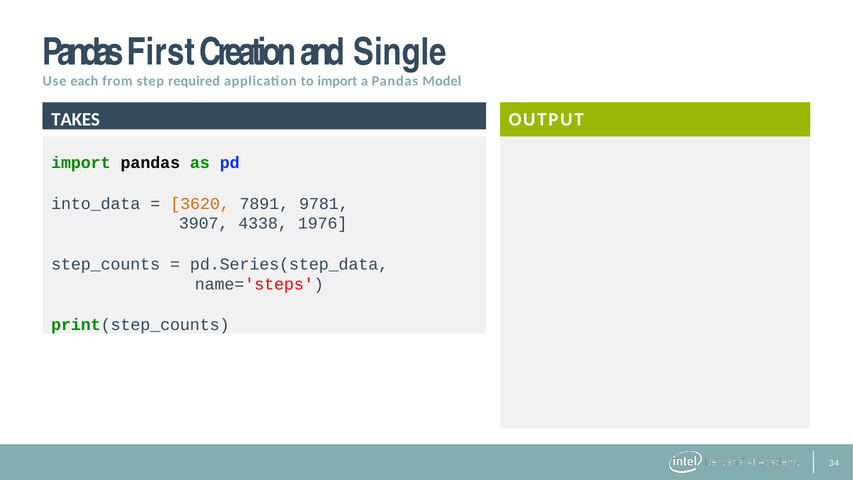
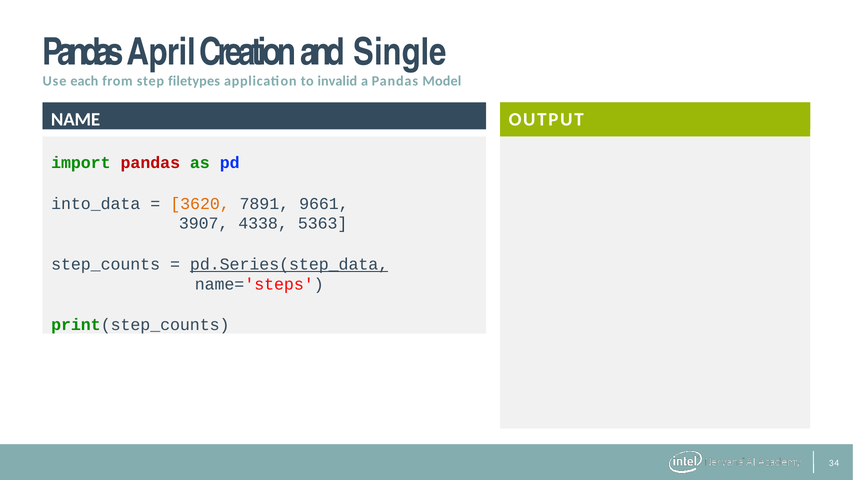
First: First -> April
required: required -> filetypes
to import: import -> invalid
TAKES: TAKES -> NAME
pandas at (150, 163) colour: black -> red
9781: 9781 -> 9661
1976: 1976 -> 5363
pd.Series(step_data underline: none -> present
